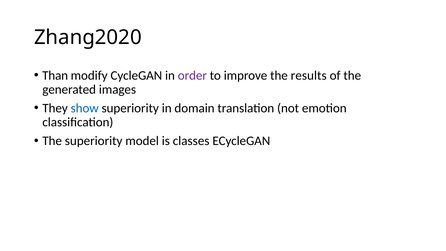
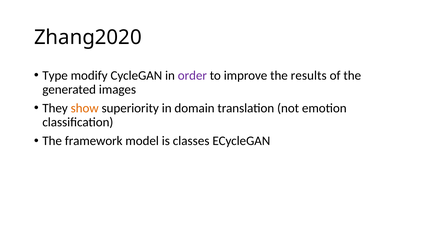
Than: Than -> Type
show colour: blue -> orange
The superiority: superiority -> framework
